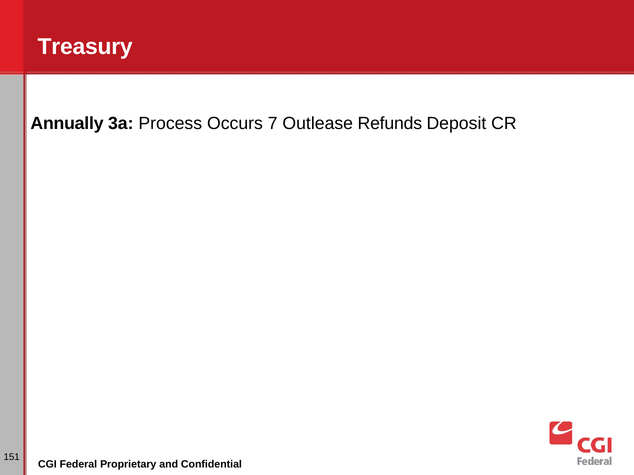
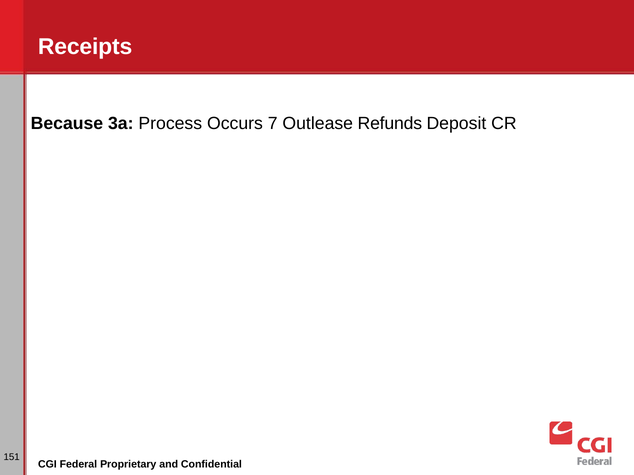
Treasury: Treasury -> Receipts
Annually: Annually -> Because
